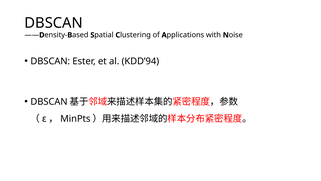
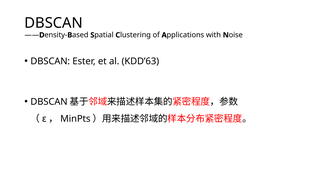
KDD’94: KDD’94 -> KDD’63
